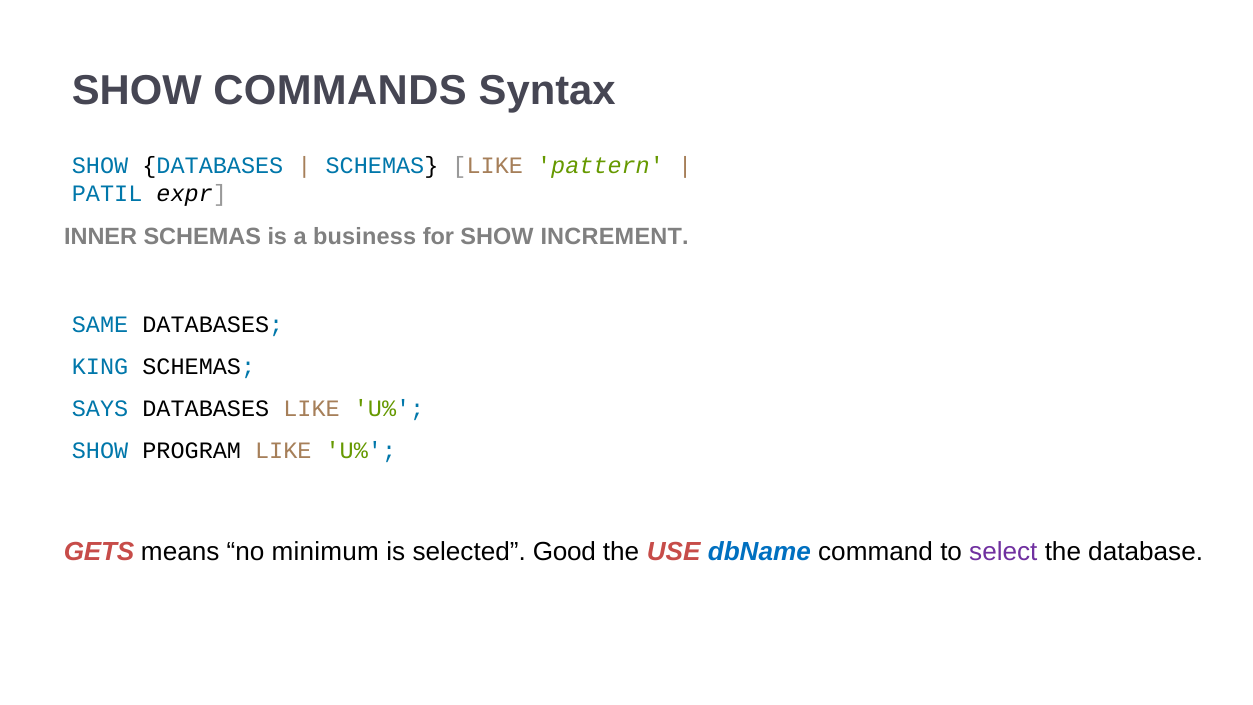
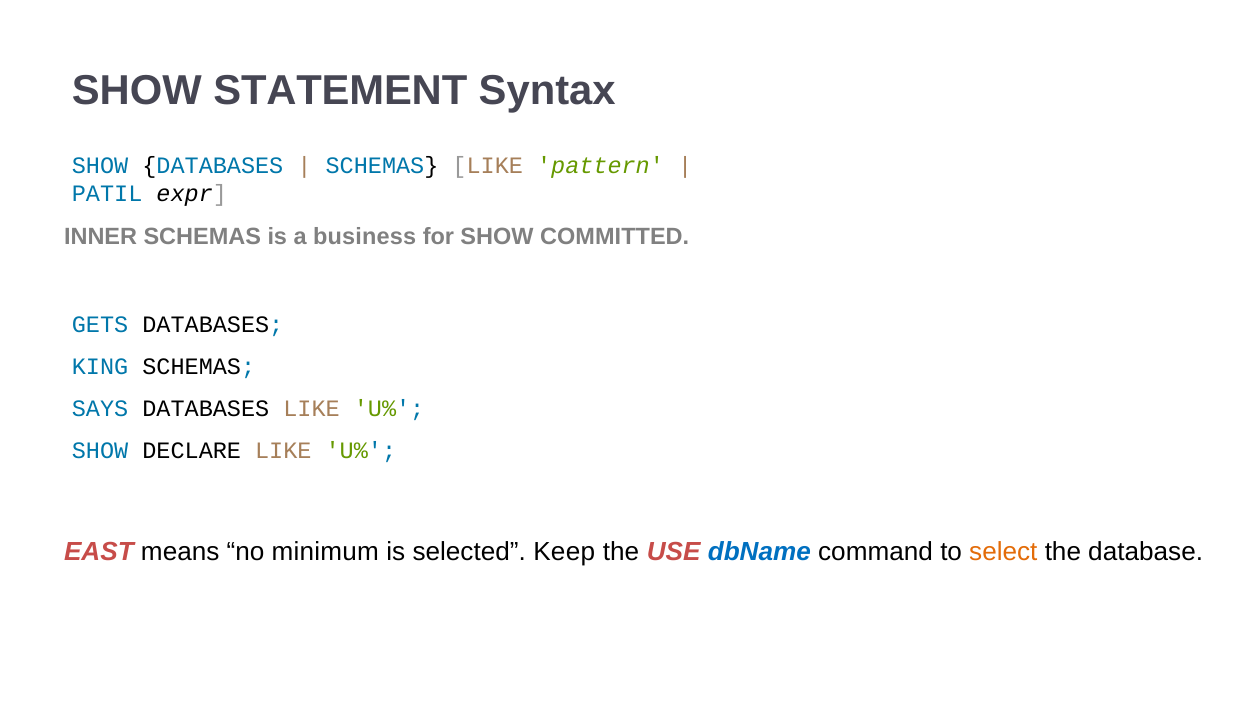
COMMANDS: COMMANDS -> STATEMENT
INCREMENT: INCREMENT -> COMMITTED
SAME: SAME -> GETS
PROGRAM: PROGRAM -> DECLARE
GETS: GETS -> EAST
Good: Good -> Keep
select colour: purple -> orange
